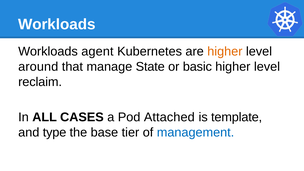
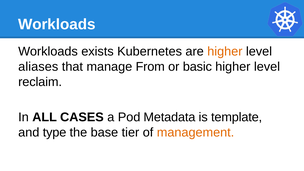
agent: agent -> exists
around: around -> aliases
State: State -> From
Attached: Attached -> Metadata
management colour: blue -> orange
